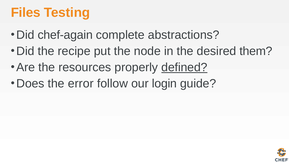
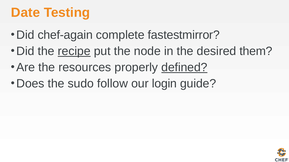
Files: Files -> Date
abstractions: abstractions -> fastestmirror
recipe underline: none -> present
error: error -> sudo
